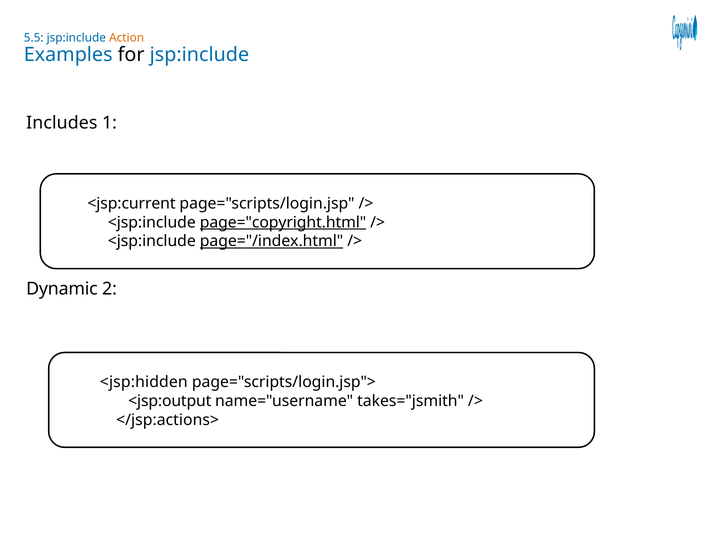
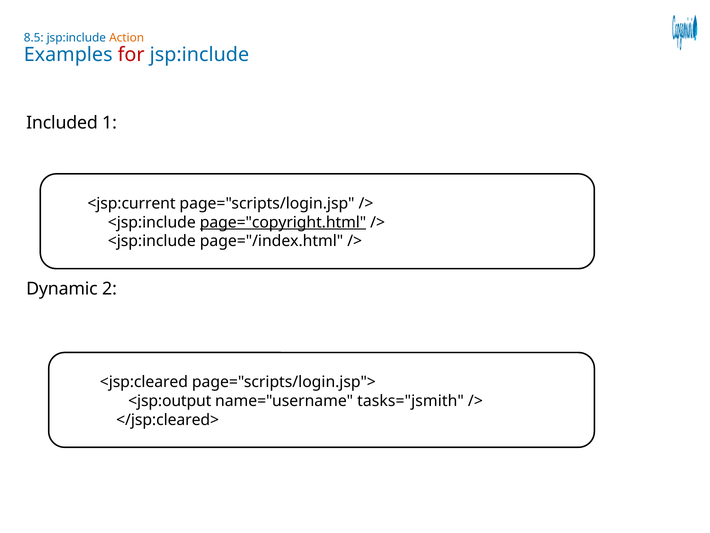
5.5: 5.5 -> 8.5
for colour: black -> red
Includes: Includes -> Included
page="/index.html underline: present -> none
<jsp:hidden: <jsp:hidden -> <jsp:cleared
takes="jsmith: takes="jsmith -> tasks="jsmith
</jsp:actions>: </jsp:actions> -> </jsp:cleared>
